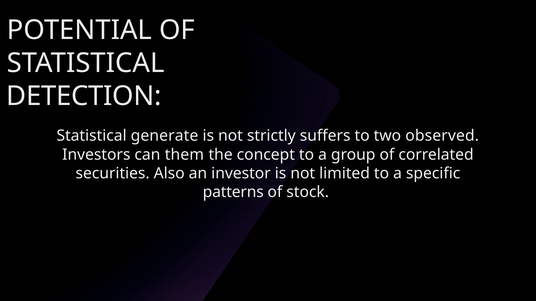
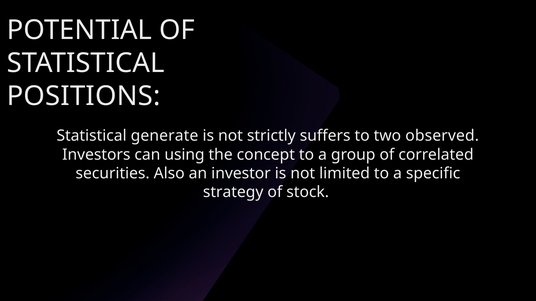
DETECTION: DETECTION -> POSITIONS
them: them -> using
patterns: patterns -> strategy
